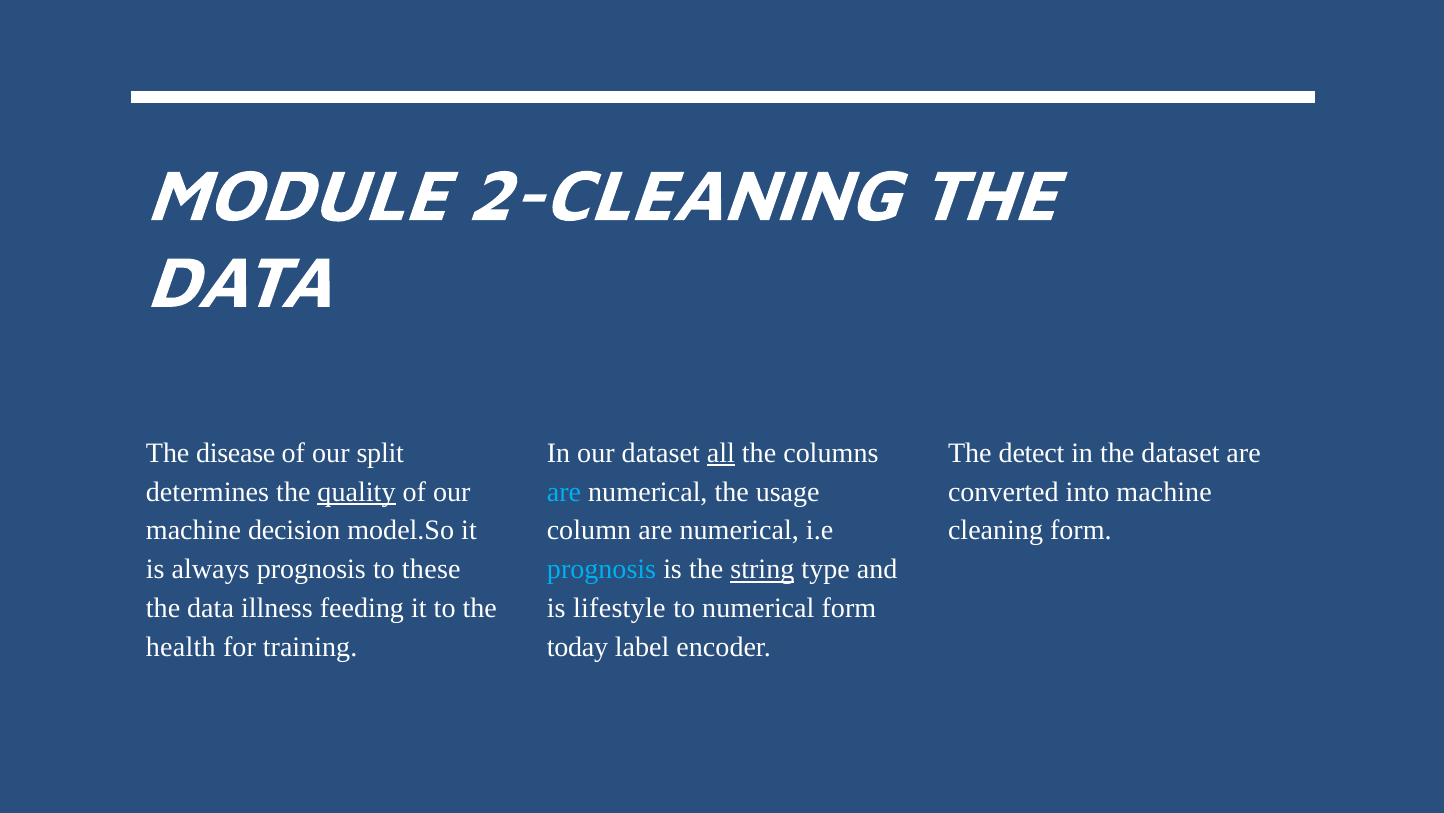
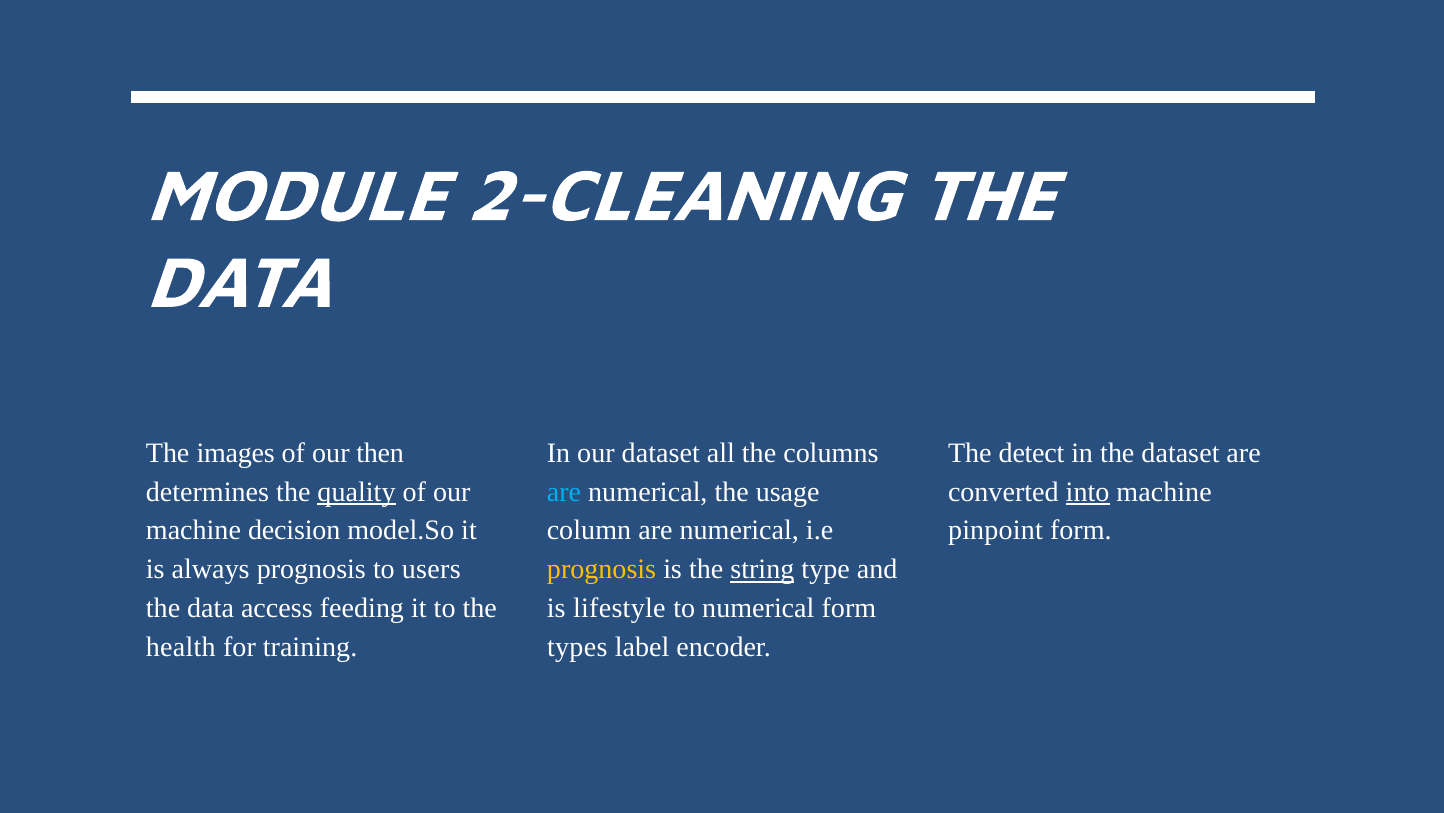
disease: disease -> images
split: split -> then
all underline: present -> none
into underline: none -> present
cleaning: cleaning -> pinpoint
these: these -> users
prognosis at (602, 569) colour: light blue -> yellow
illness: illness -> access
today: today -> types
